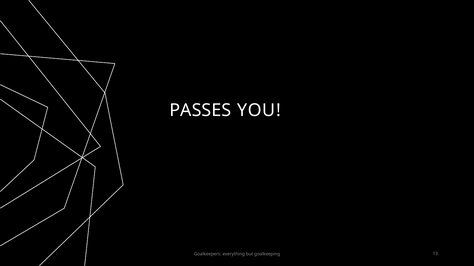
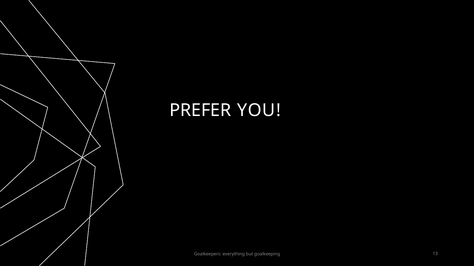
PASSES: PASSES -> PREFER
